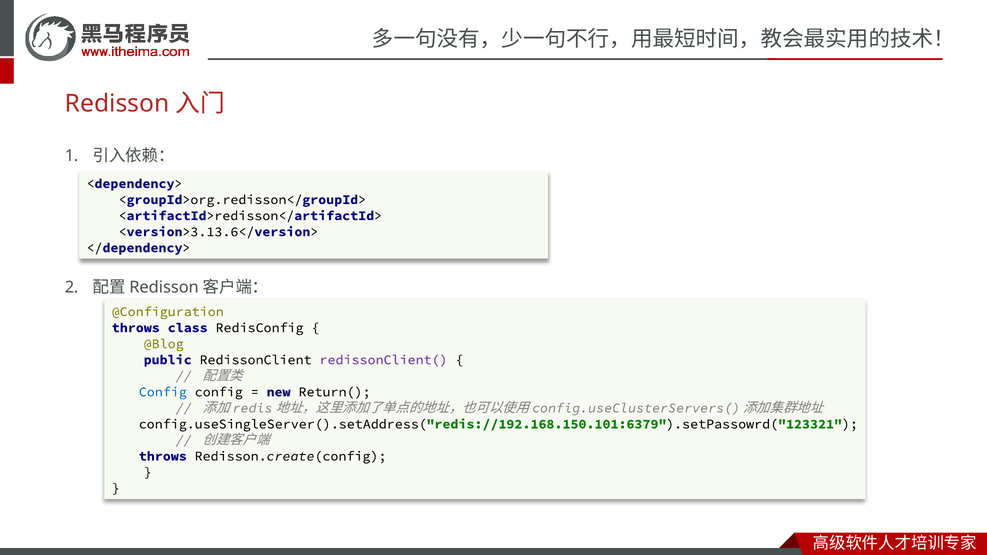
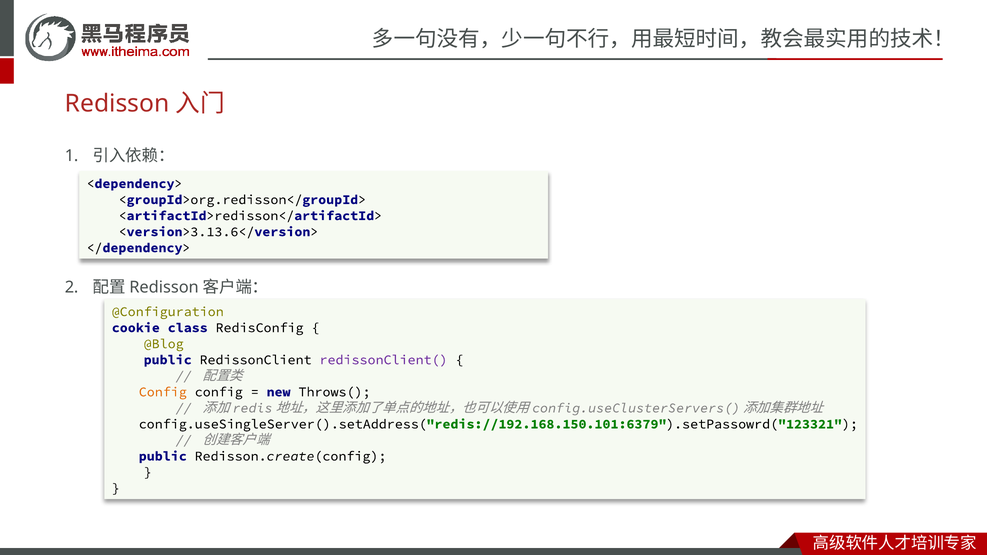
throws at (136, 328): throws -> cookie
Config at (163, 392) colour: blue -> orange
Return(: Return( -> Throws(
throws at (163, 456): throws -> public
